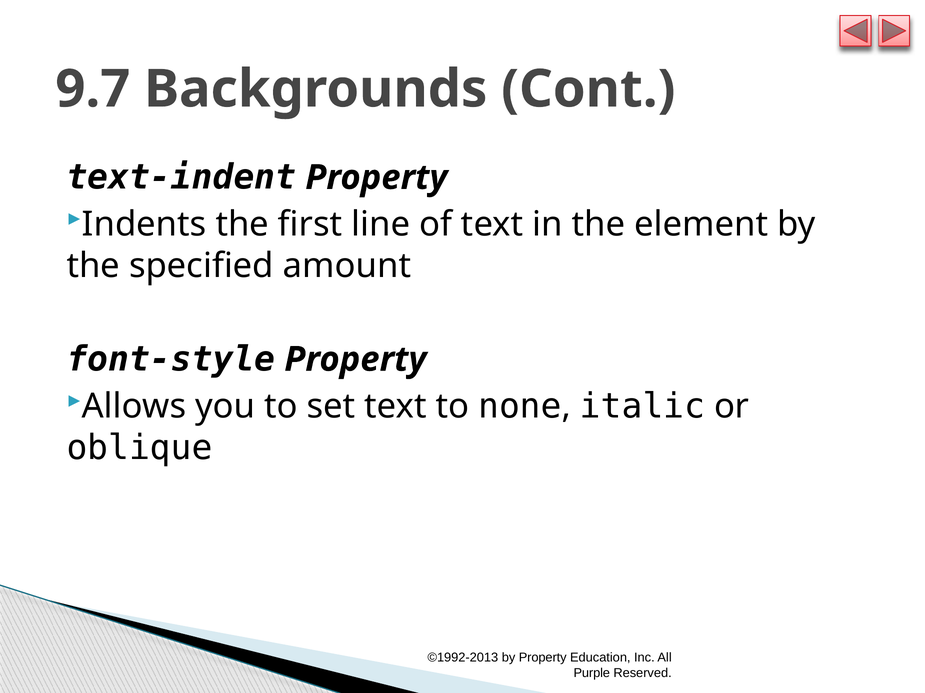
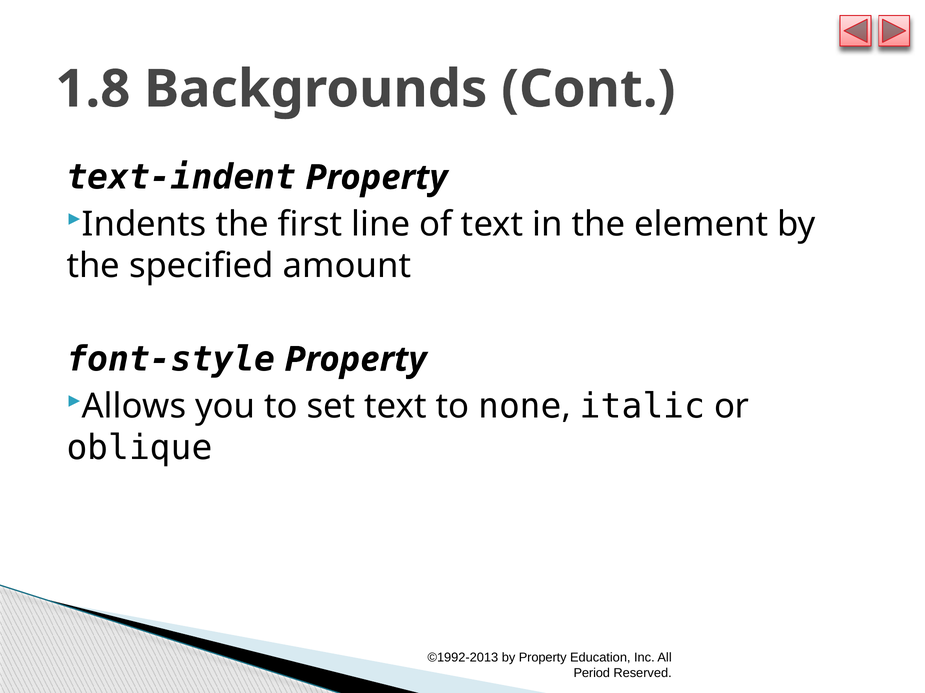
9.7: 9.7 -> 1.8
Purple: Purple -> Period
